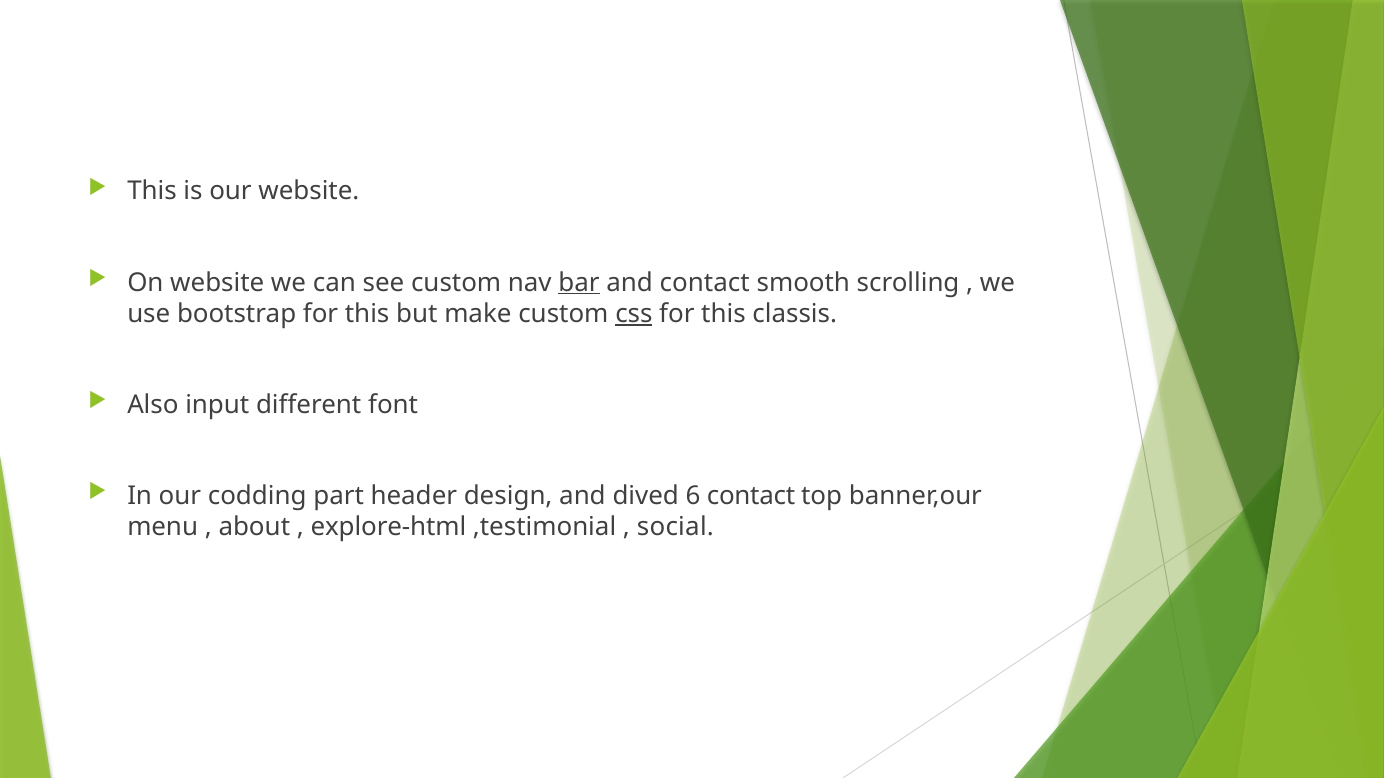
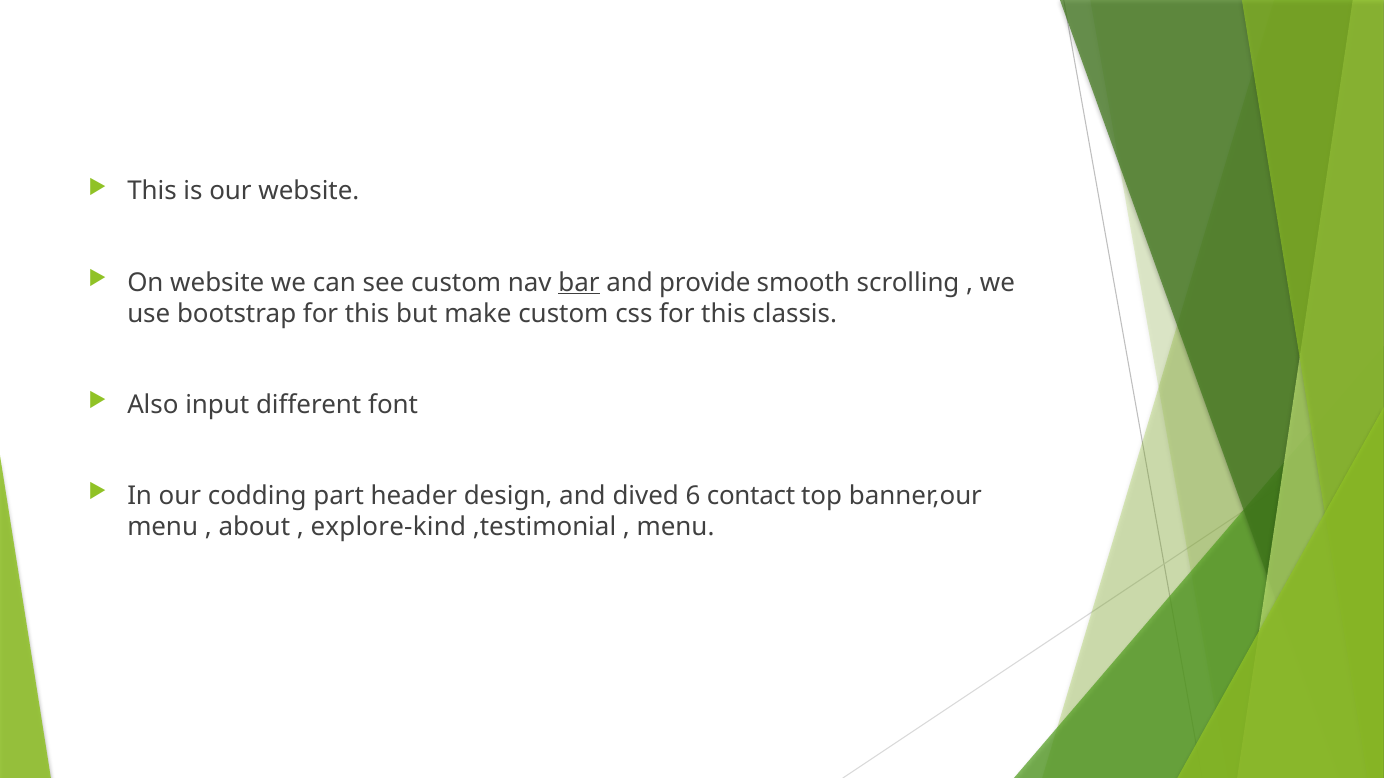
and contact: contact -> provide
css underline: present -> none
explore-html: explore-html -> explore-kind
social at (675, 527): social -> menu
